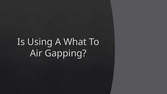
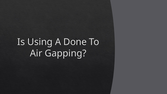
What: What -> Done
